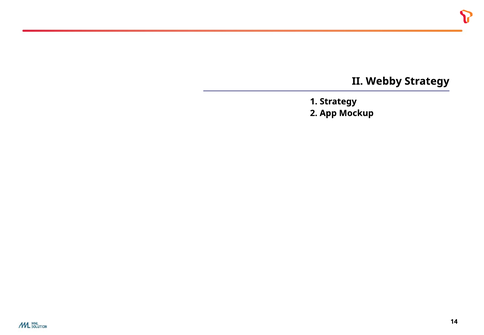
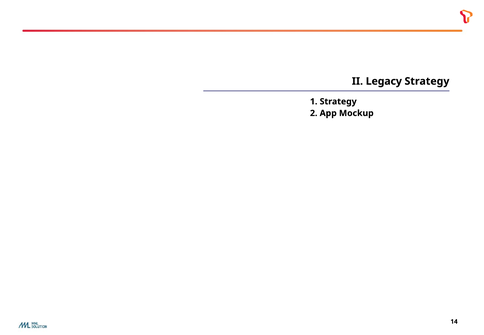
Webby: Webby -> Legacy
